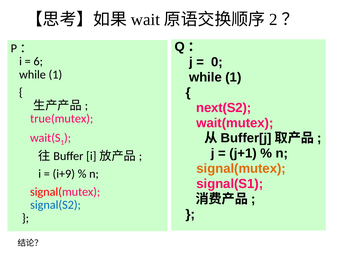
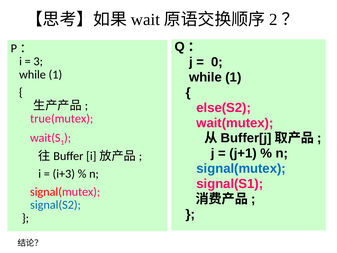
6: 6 -> 3
next(S2: next(S2 -> else(S2
signal(mutex at (241, 168) colour: orange -> blue
i+9: i+9 -> i+3
